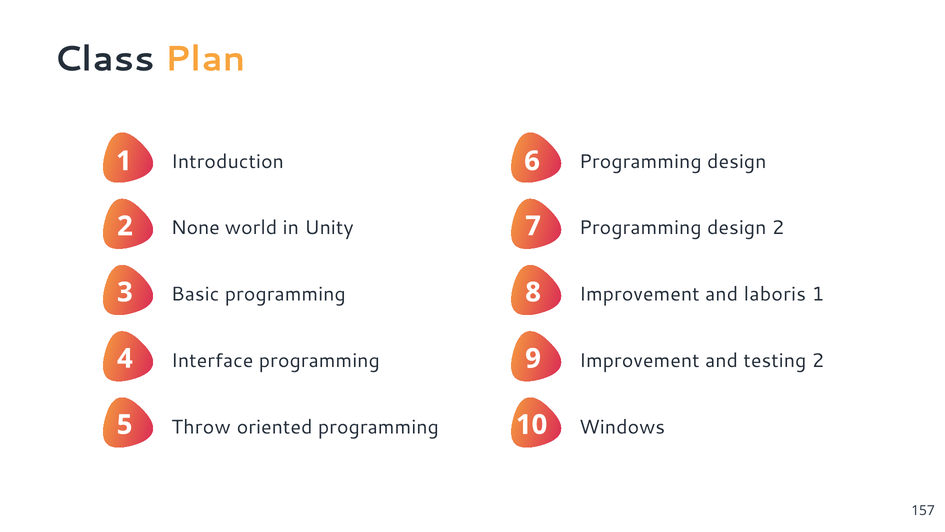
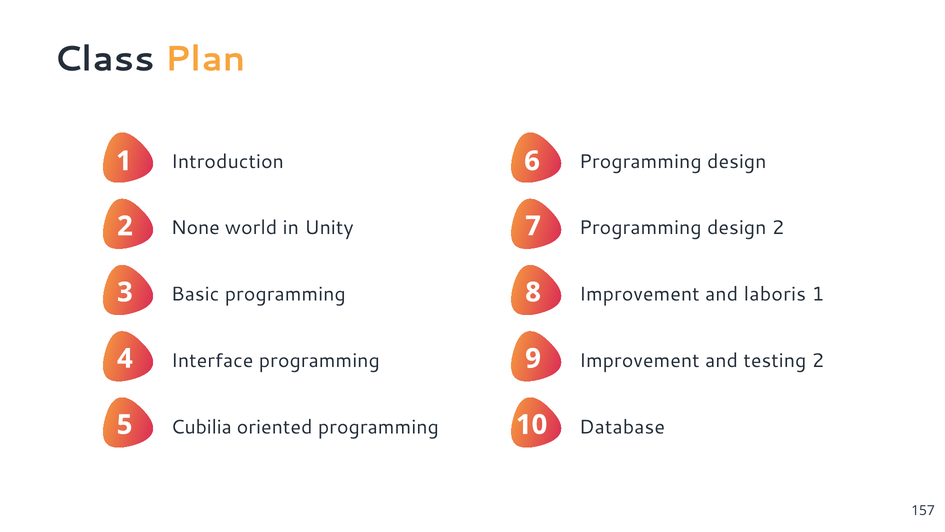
Throw: Throw -> Cubilia
Windows: Windows -> Database
